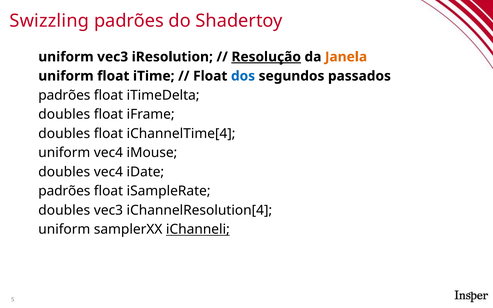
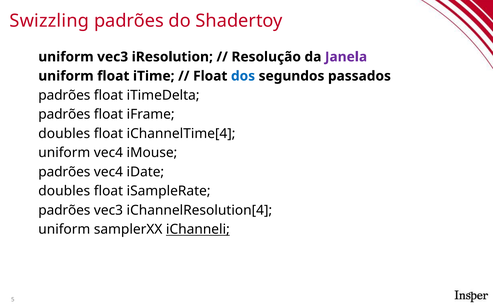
Resolução underline: present -> none
Janela colour: orange -> purple
doubles at (64, 114): doubles -> padrões
doubles at (64, 172): doubles -> padrões
padrões at (64, 191): padrões -> doubles
doubles at (64, 210): doubles -> padrões
